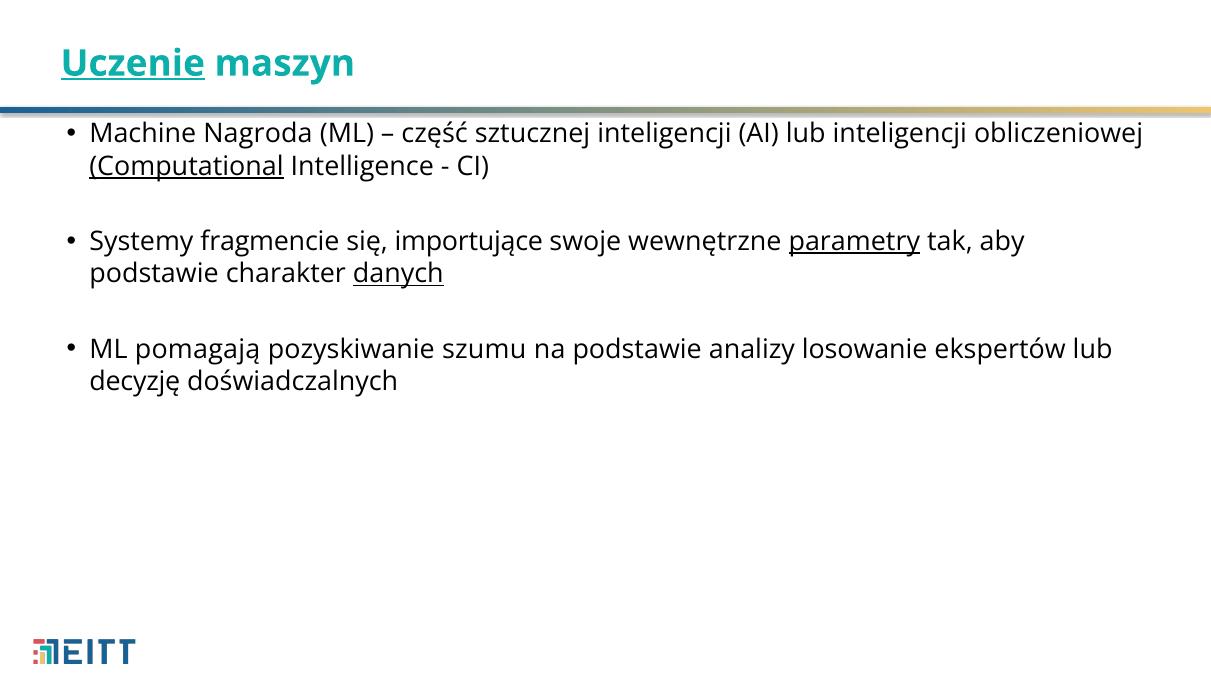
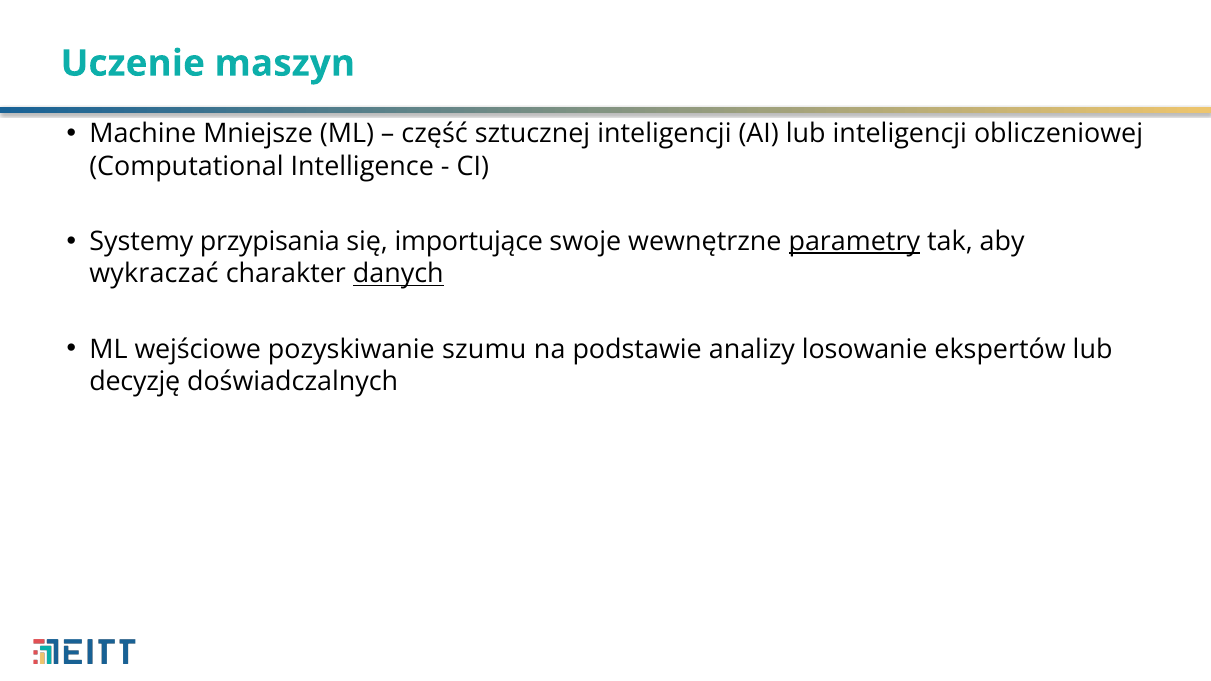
Uczenie underline: present -> none
Nagroda: Nagroda -> Mniejsze
Computational underline: present -> none
fragmencie: fragmencie -> przypisania
podstawie at (154, 274): podstawie -> wykraczać
pomagają: pomagają -> wejściowe
